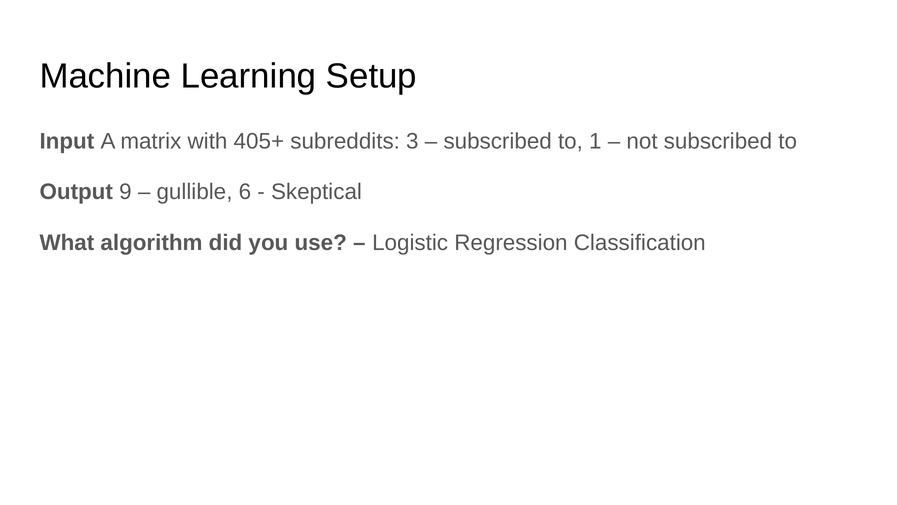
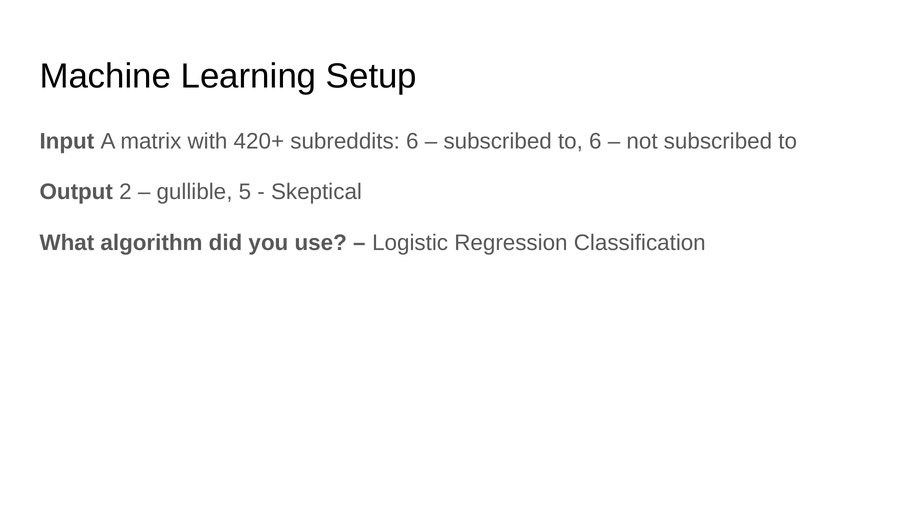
405+: 405+ -> 420+
subreddits 3: 3 -> 6
to 1: 1 -> 6
9: 9 -> 2
6: 6 -> 5
